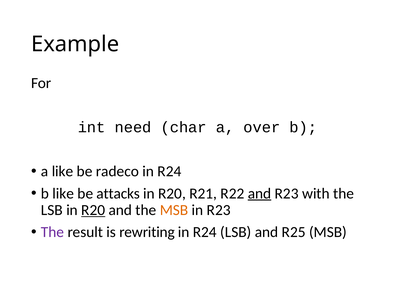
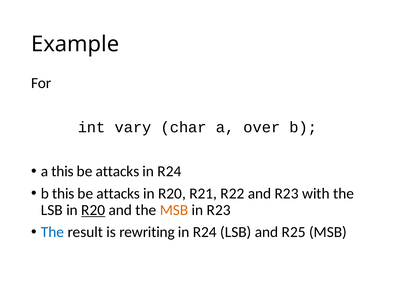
need: need -> vary
a like: like -> this
radeco at (117, 172): radeco -> attacks
b like: like -> this
and at (260, 194) underline: present -> none
The at (53, 232) colour: purple -> blue
